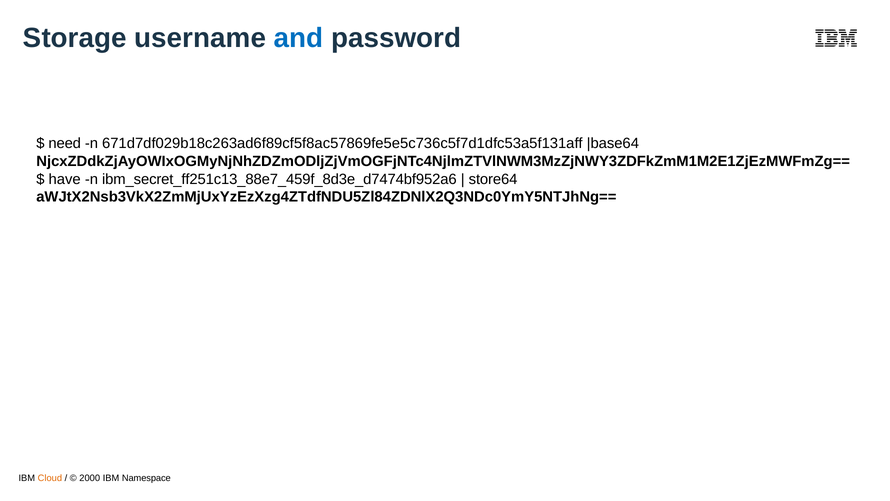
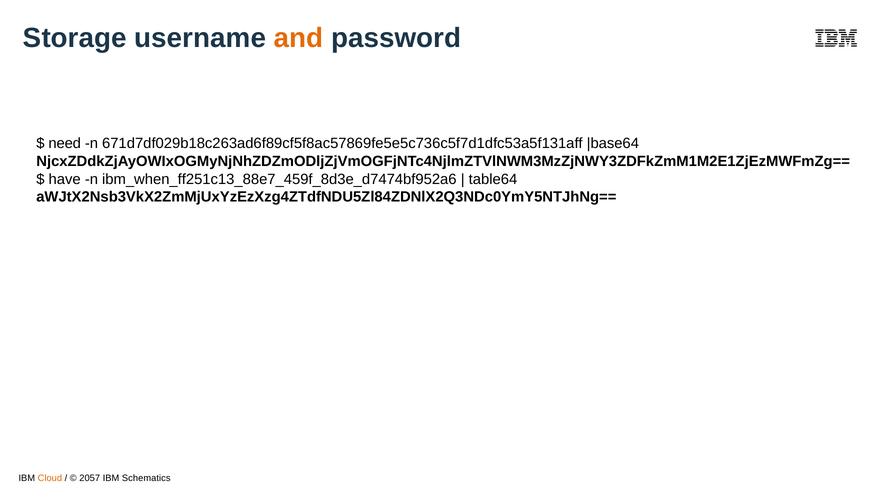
and colour: blue -> orange
ibm_secret_ff251c13_88e7_459f_8d3e_d7474bf952a6: ibm_secret_ff251c13_88e7_459f_8d3e_d7474bf952a6 -> ibm_when_ff251c13_88e7_459f_8d3e_d7474bf952a6
store64: store64 -> table64
2000: 2000 -> 2057
Namespace: Namespace -> Schematics
